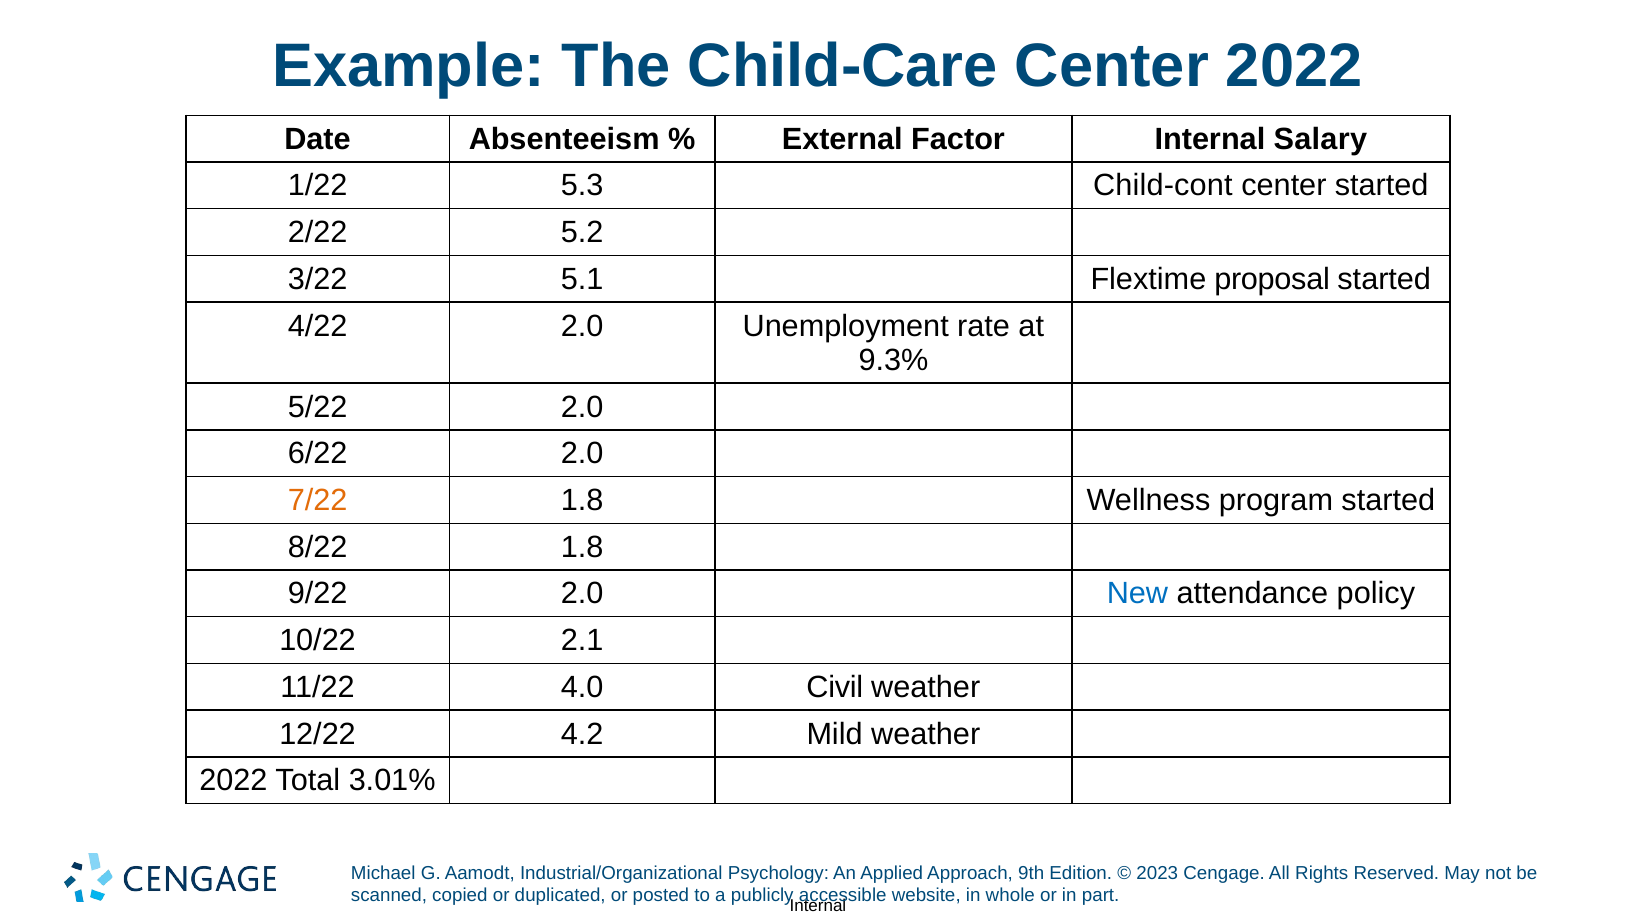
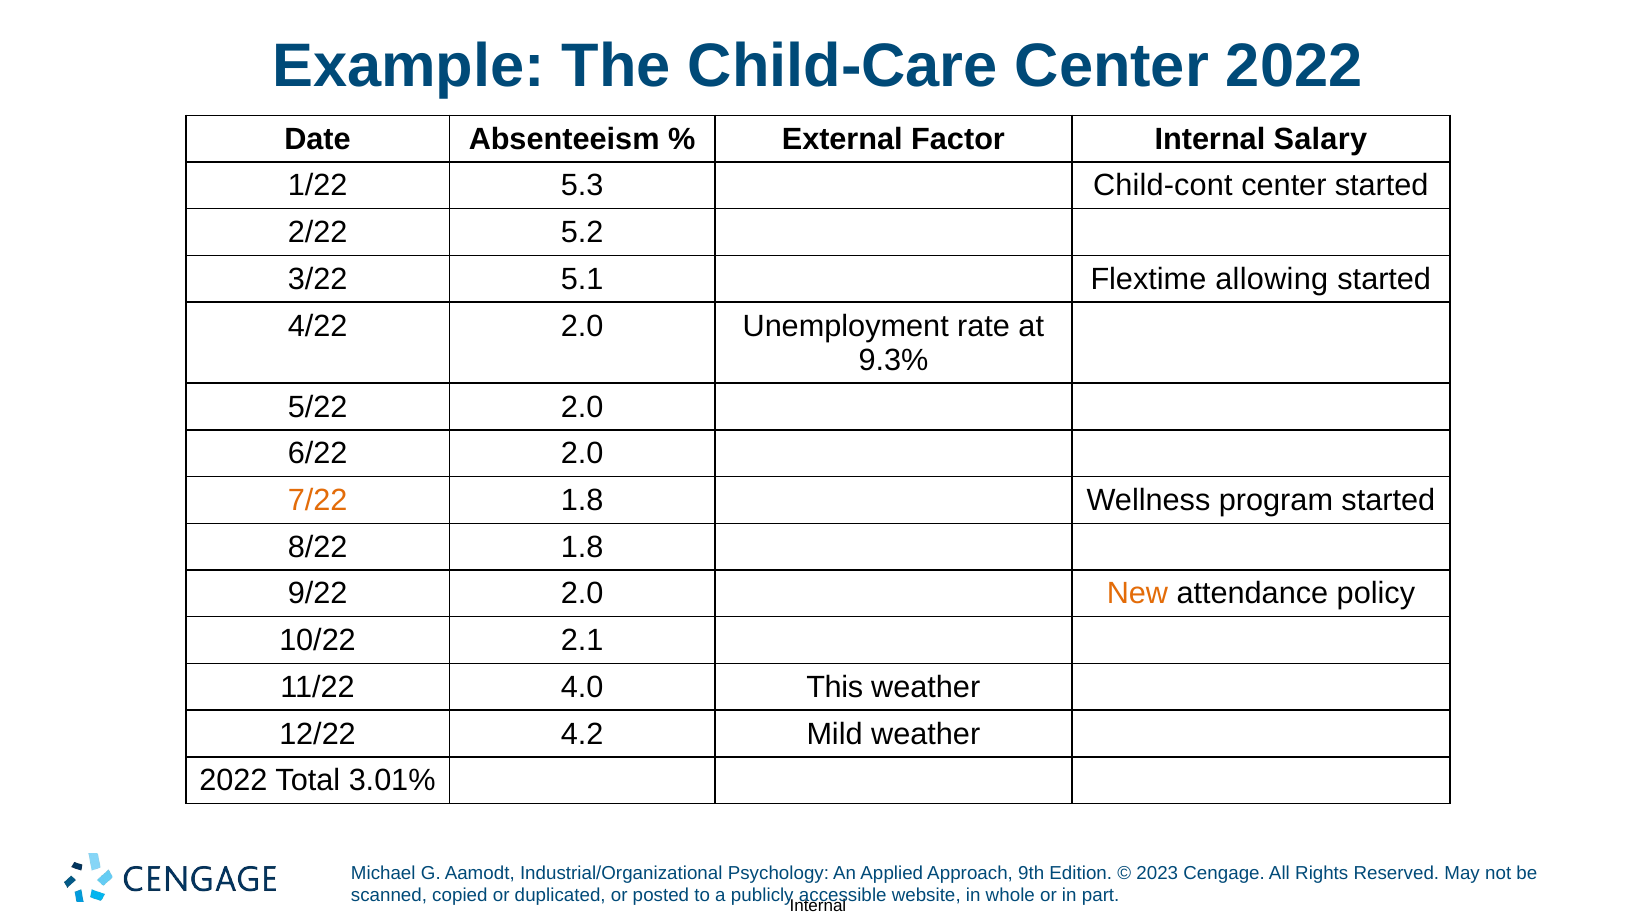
proposal: proposal -> allowing
New colour: blue -> orange
Civil: Civil -> This
